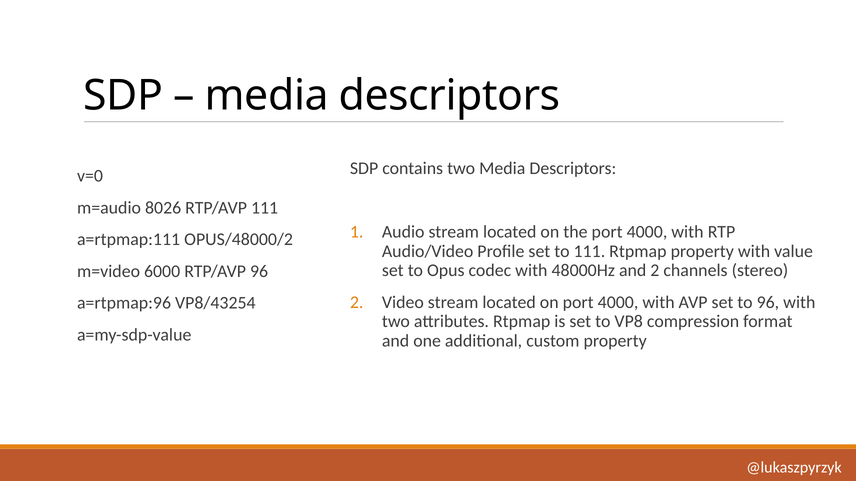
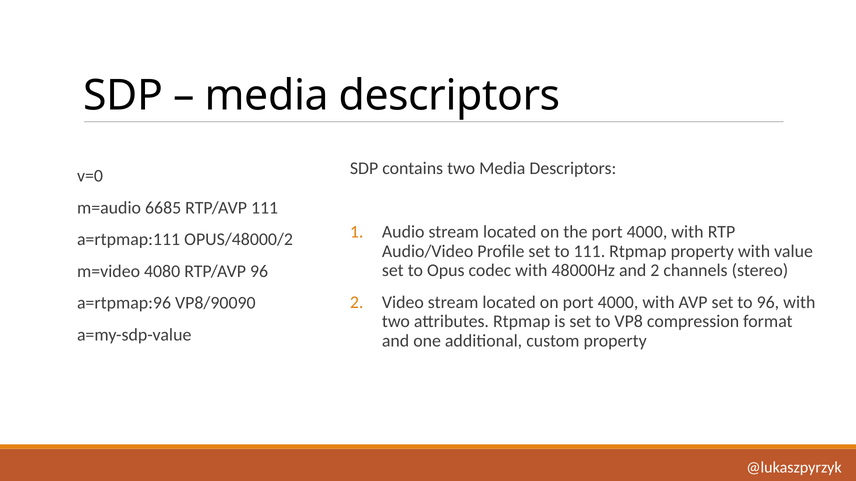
8026: 8026 -> 6685
6000: 6000 -> 4080
VP8/43254: VP8/43254 -> VP8/90090
